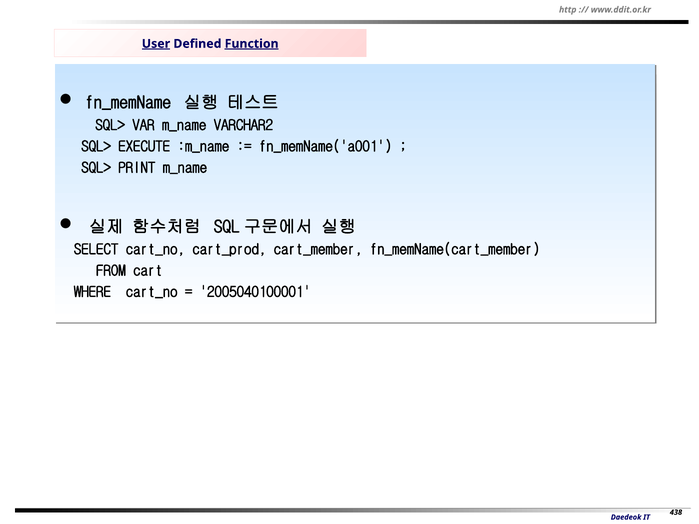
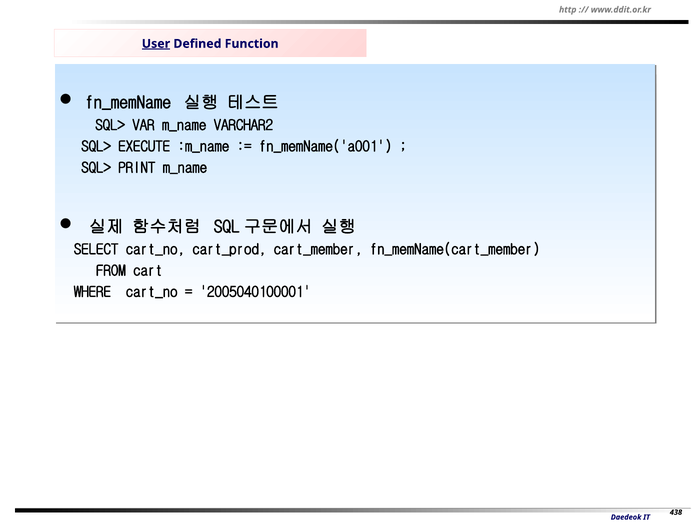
Function underline: present -> none
